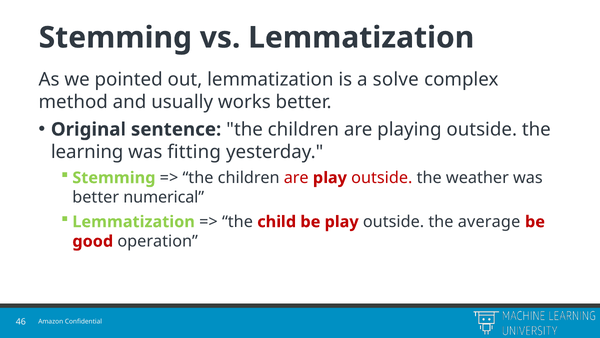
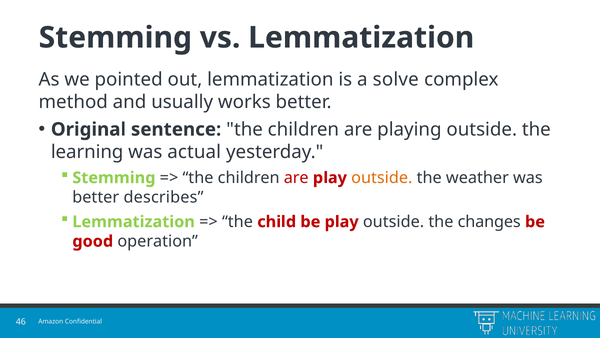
fitting: fitting -> actual
outside at (382, 178) colour: red -> orange
numerical: numerical -> describes
average: average -> changes
